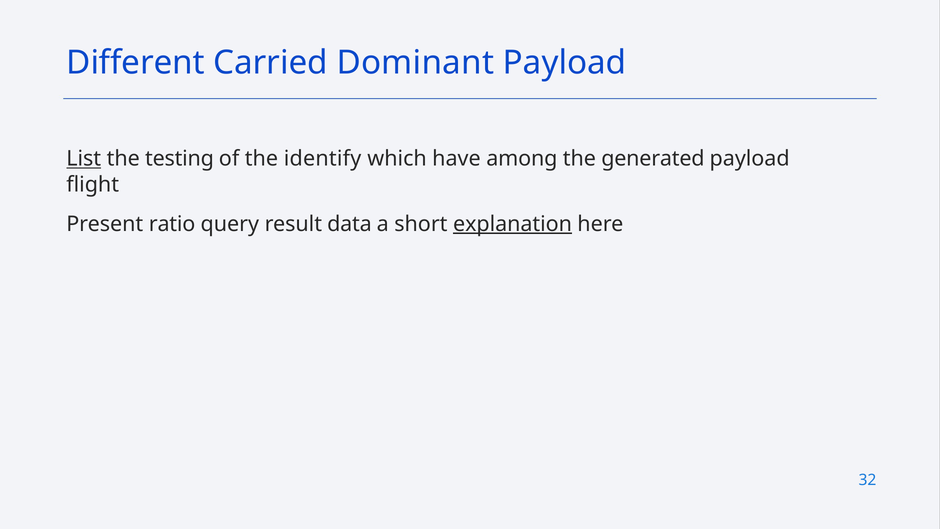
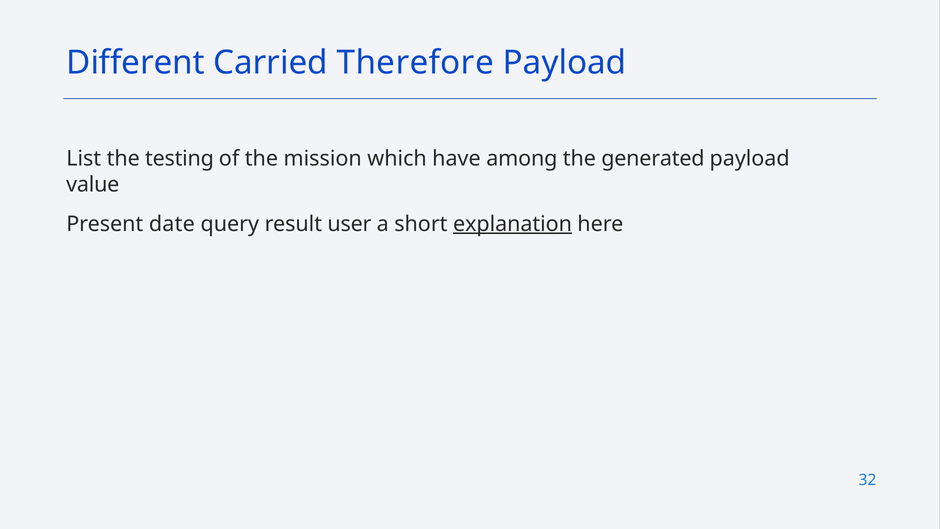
Dominant: Dominant -> Therefore
List underline: present -> none
identify: identify -> mission
flight: flight -> value
ratio: ratio -> date
data: data -> user
